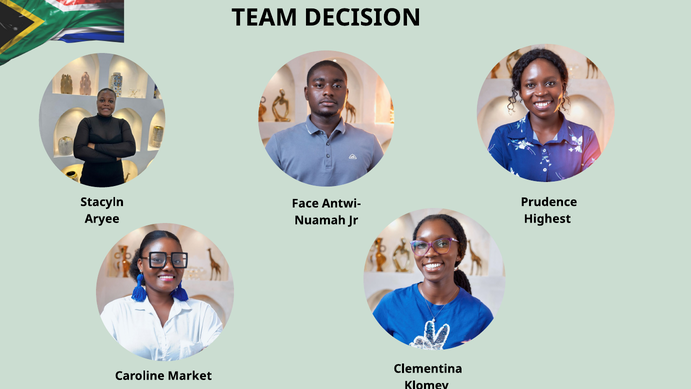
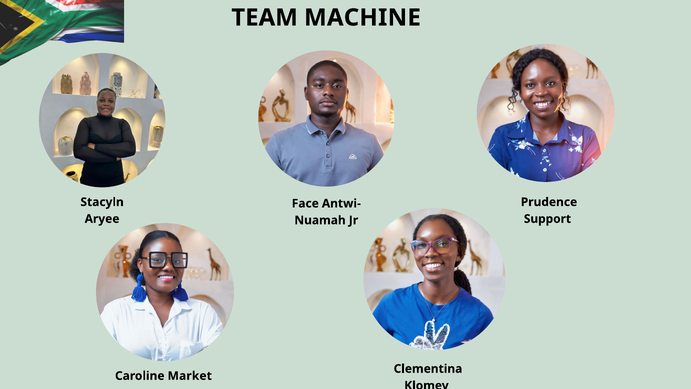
DECISION: DECISION -> MACHINE
Highest: Highest -> Support
